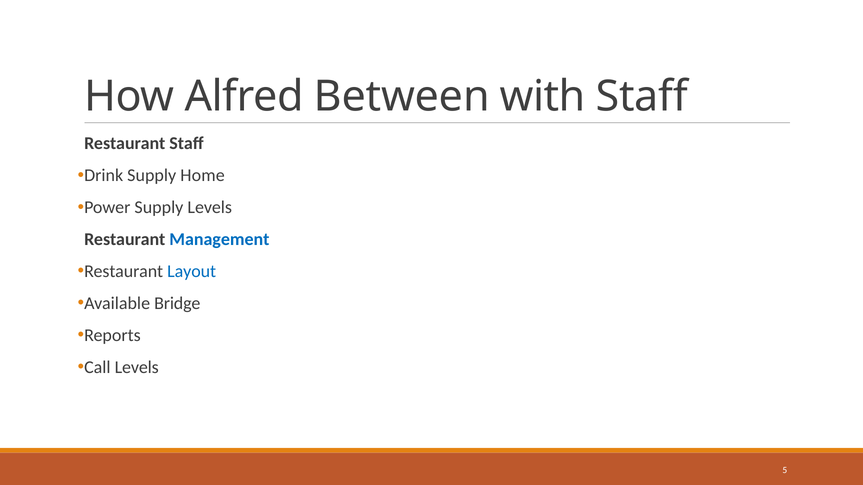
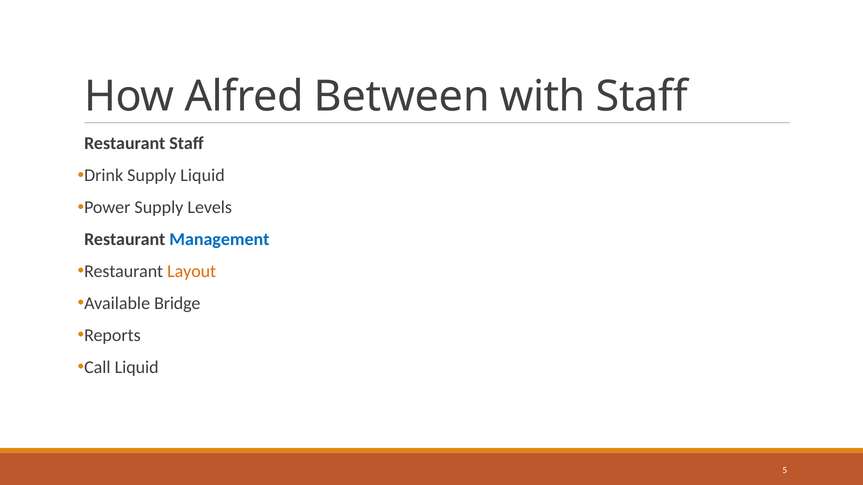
Supply Home: Home -> Liquid
Layout colour: blue -> orange
Call Levels: Levels -> Liquid
